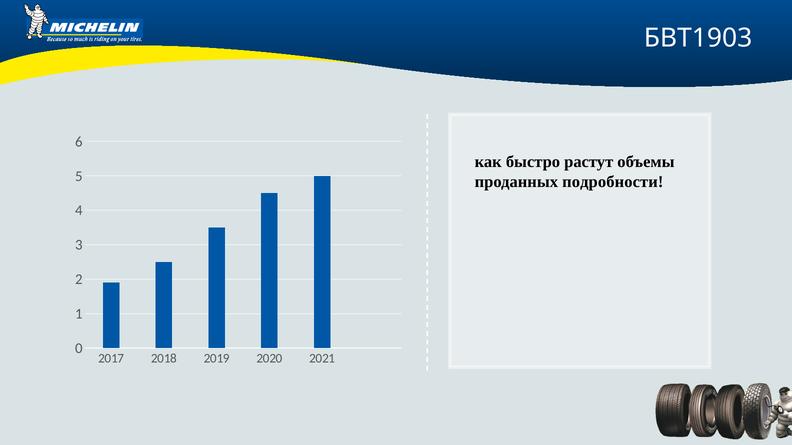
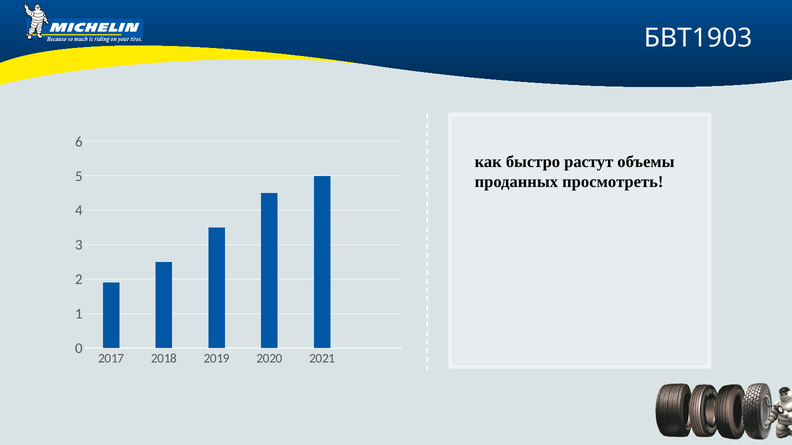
подробности: подробности -> просмотреть
